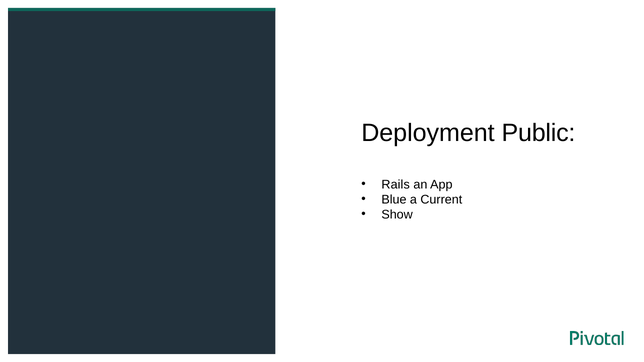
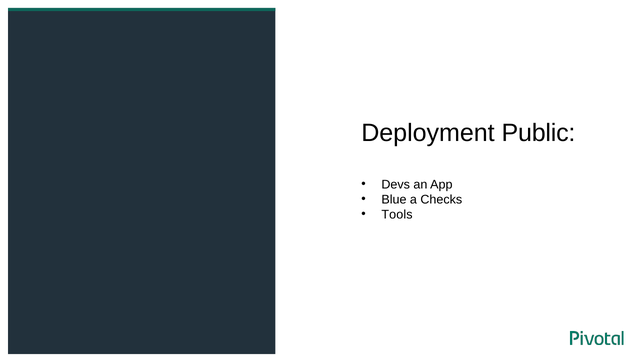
Rails: Rails -> Devs
Current: Current -> Checks
Show: Show -> Tools
